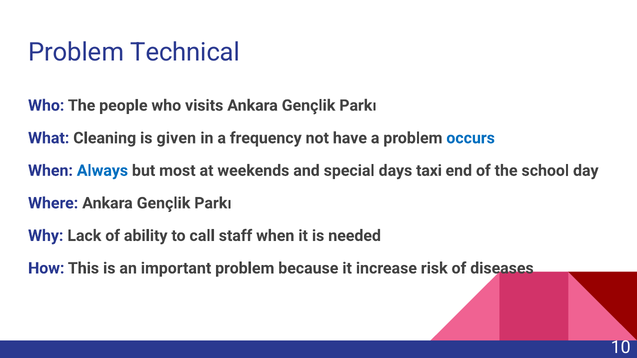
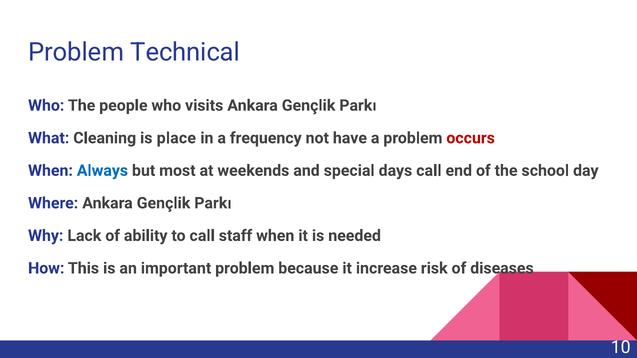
given: given -> place
occurs colour: blue -> red
days taxi: taxi -> call
